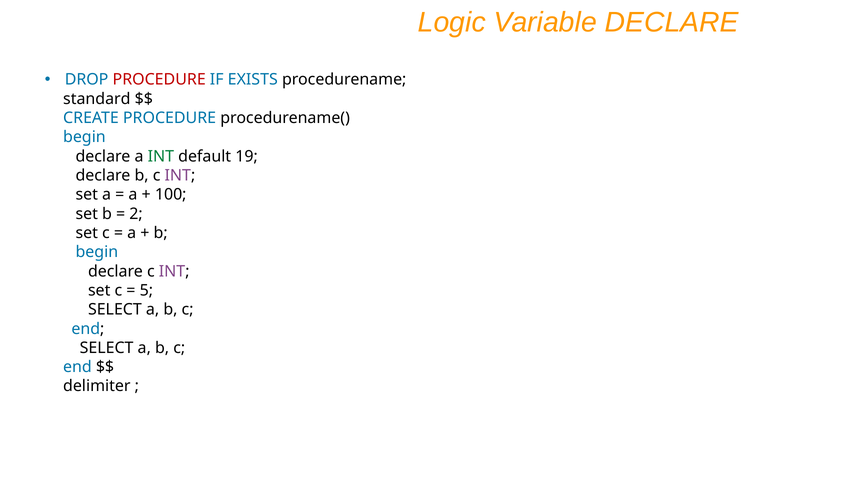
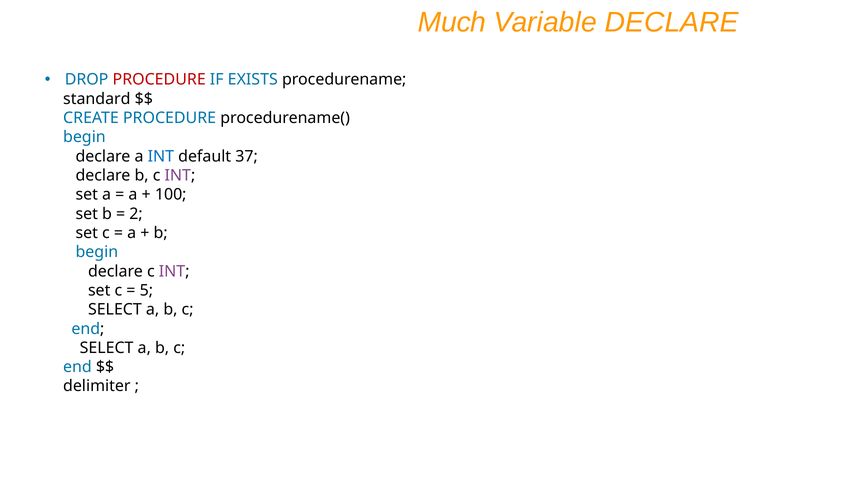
Logic: Logic -> Much
INT at (161, 156) colour: green -> blue
19: 19 -> 37
